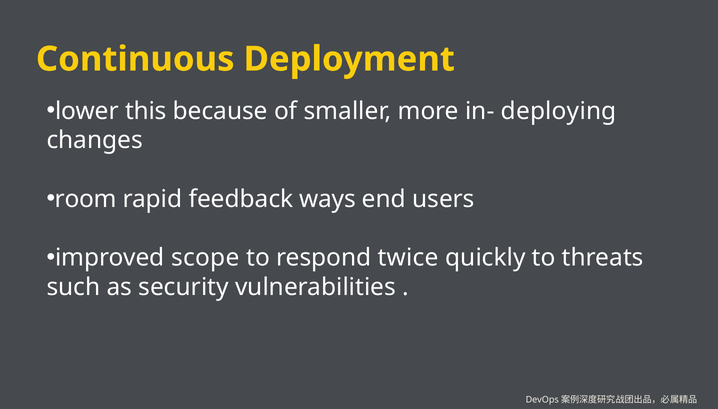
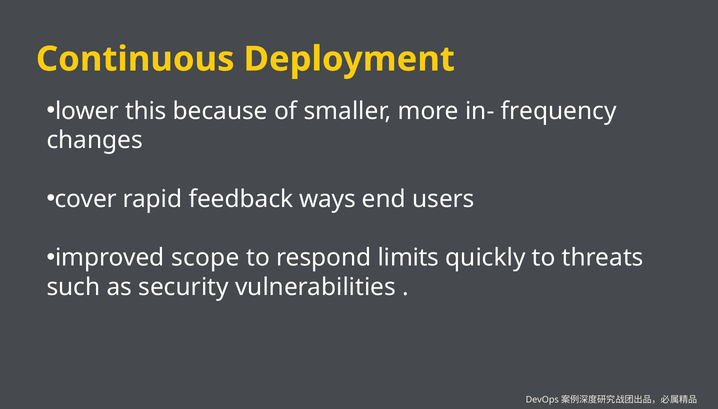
deploying: deploying -> frequency
room: room -> cover
twice: twice -> limits
